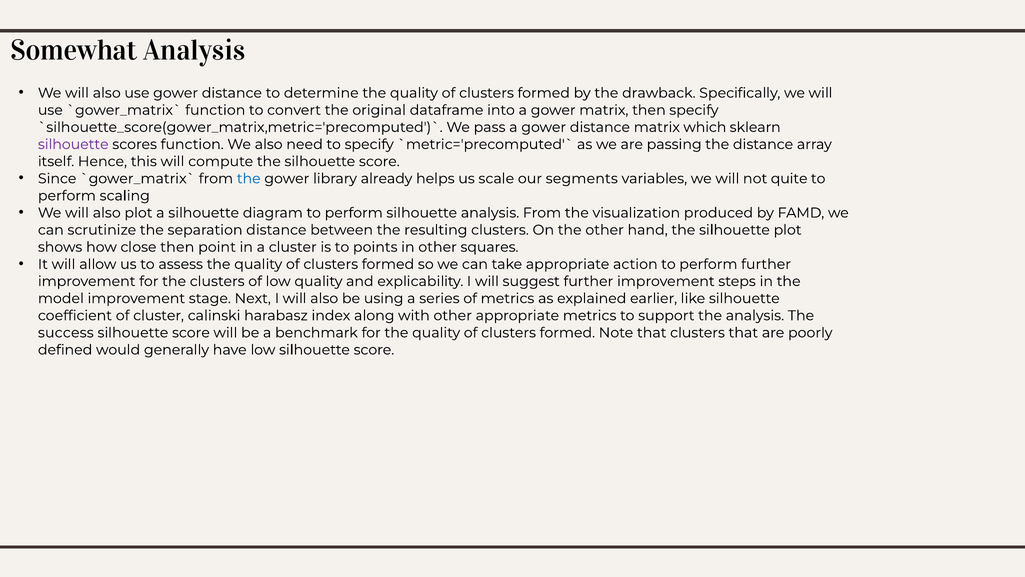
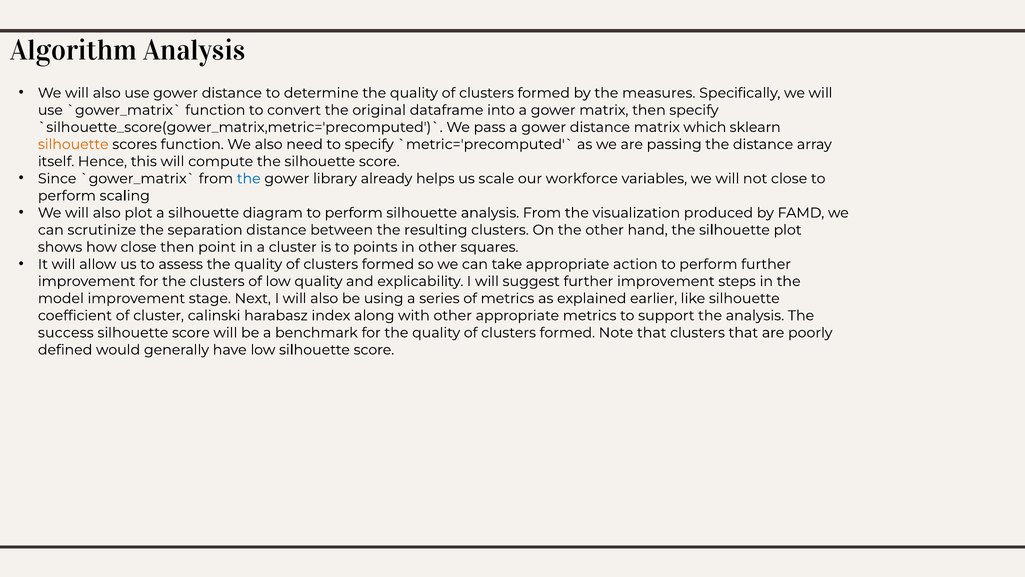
Somewhat: Somewhat -> Algorithm
drawback: drawback -> measures
silhouette at (73, 144) colour: purple -> orange
segments: segments -> workforce
not quite: quite -> close
